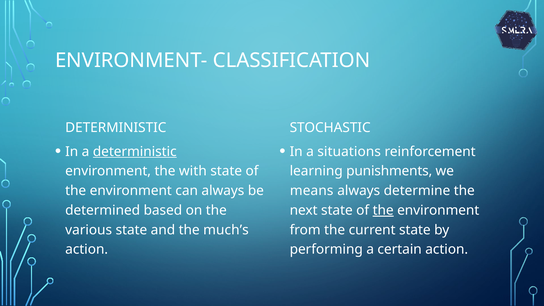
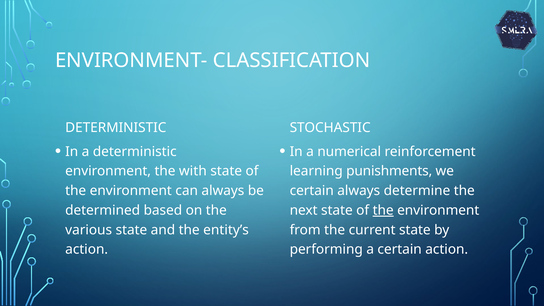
deterministic at (135, 152) underline: present -> none
situations: situations -> numerical
means at (312, 191): means -> certain
much’s: much’s -> entity’s
